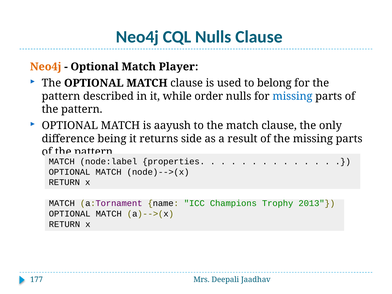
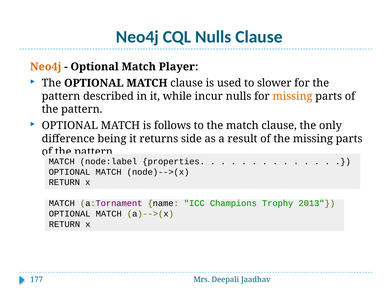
belong: belong -> slower
order: order -> incur
missing at (292, 96) colour: blue -> orange
aayush: aayush -> follows
